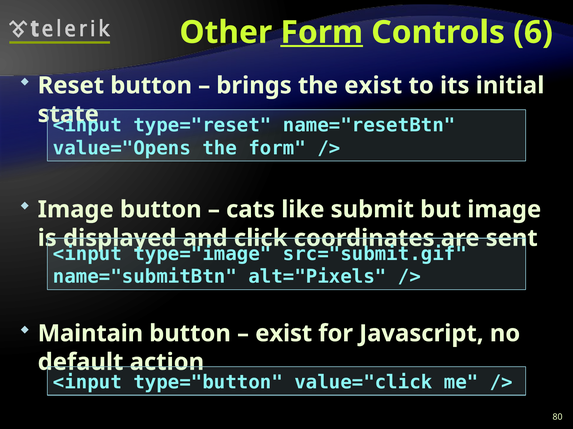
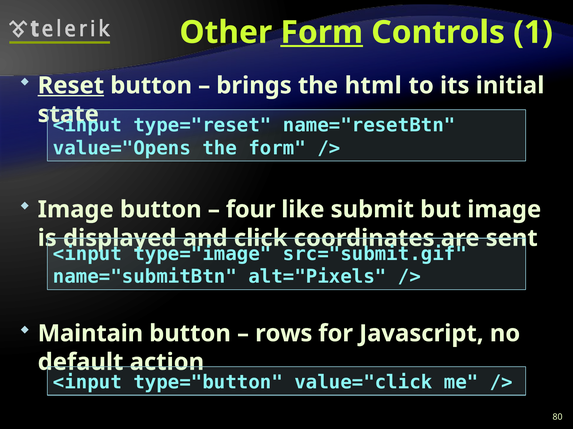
6: 6 -> 1
Reset underline: none -> present
the exist: exist -> html
cats: cats -> four
exist at (284, 334): exist -> rows
